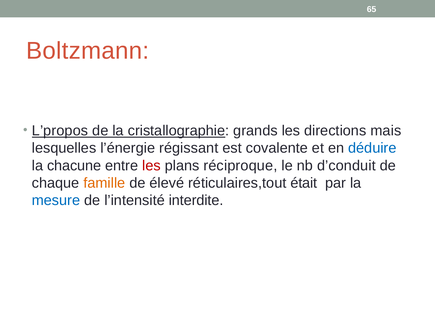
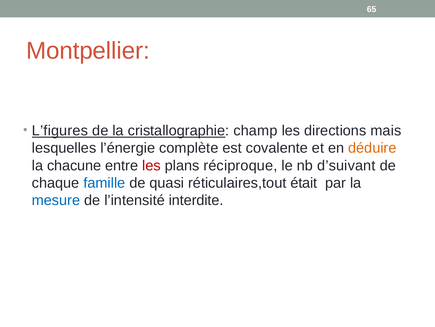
Boltzmann: Boltzmann -> Montpellier
L’propos: L’propos -> L’figures
grands: grands -> champ
régissant: régissant -> complète
déduire colour: blue -> orange
d’conduit: d’conduit -> d’suivant
famille colour: orange -> blue
élevé: élevé -> quasi
